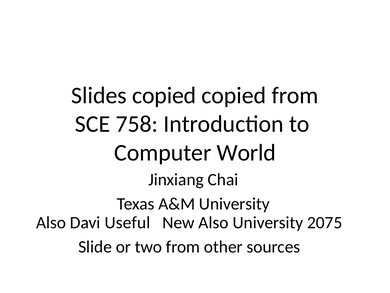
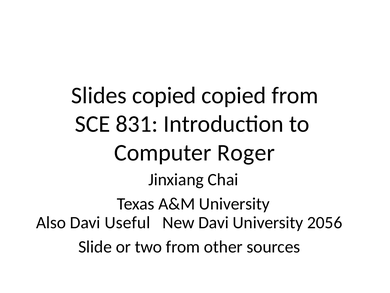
758: 758 -> 831
World: World -> Roger
New Also: Also -> Davi
2075: 2075 -> 2056
